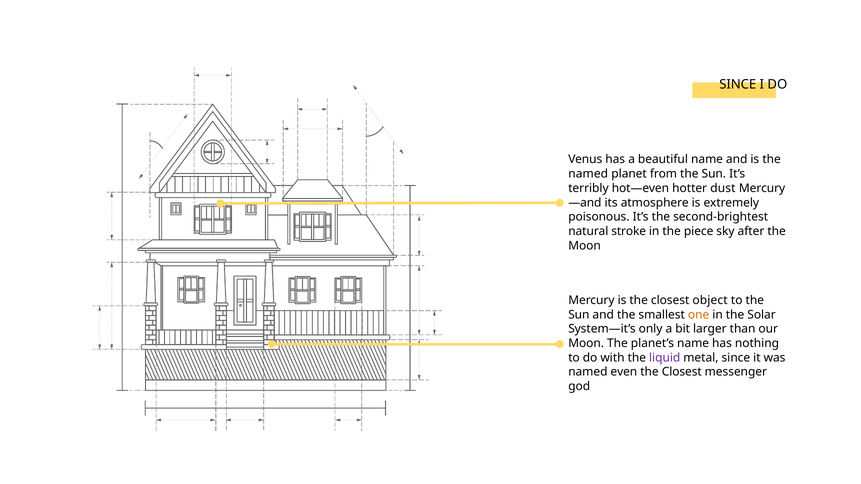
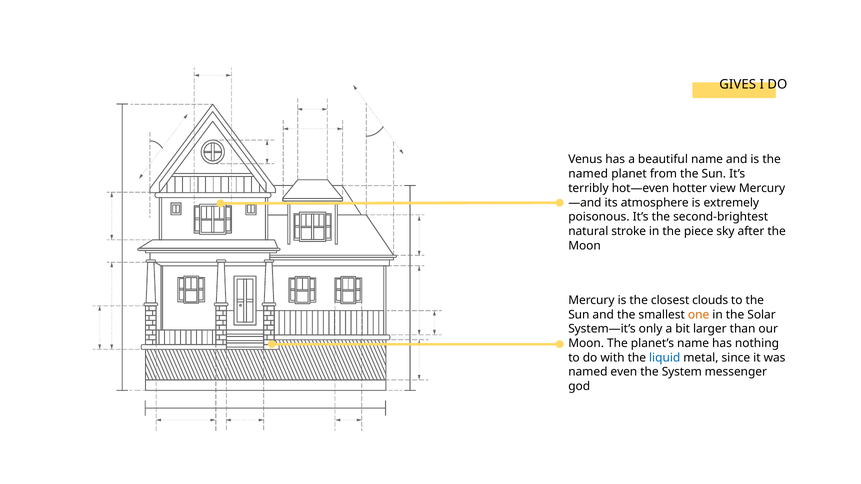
SINCE at (738, 84): SINCE -> GIVES
dust: dust -> view
object: object -> clouds
liquid colour: purple -> blue
Closest at (682, 372): Closest -> System
